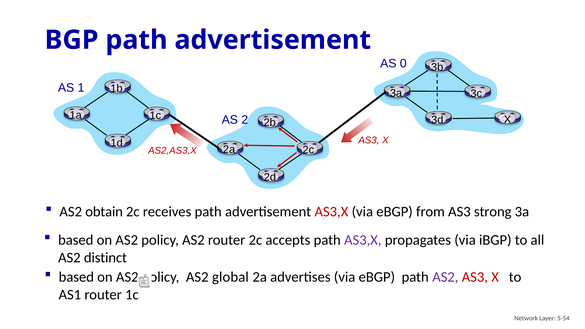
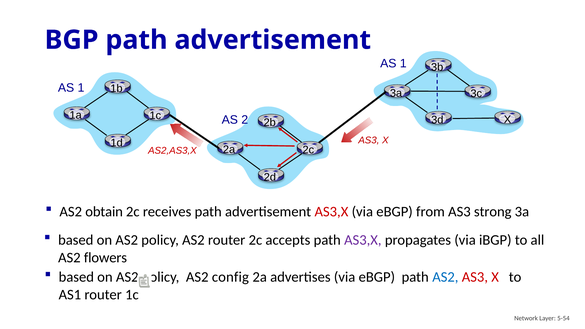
0 at (403, 63): 0 -> 1
distinct: distinct -> flowers
global: global -> config
AS2 at (445, 277) colour: purple -> blue
